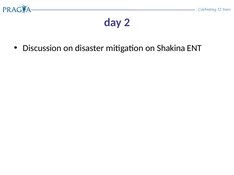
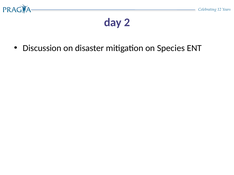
Shakina: Shakina -> Species
